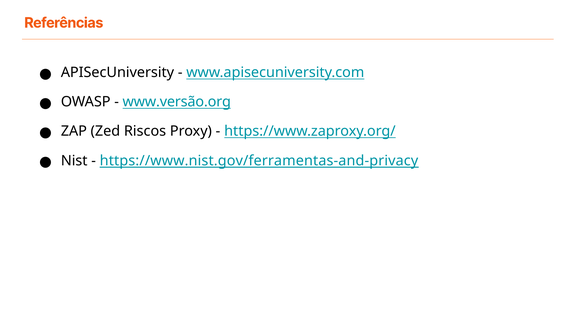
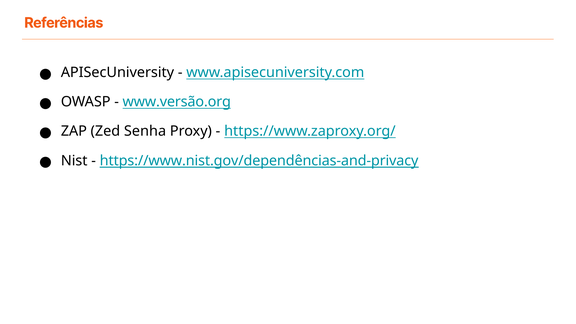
Riscos: Riscos -> Senha
https://www.nist.gov/ferramentas-and-privacy: https://www.nist.gov/ferramentas-and-privacy -> https://www.nist.gov/dependências-and-privacy
